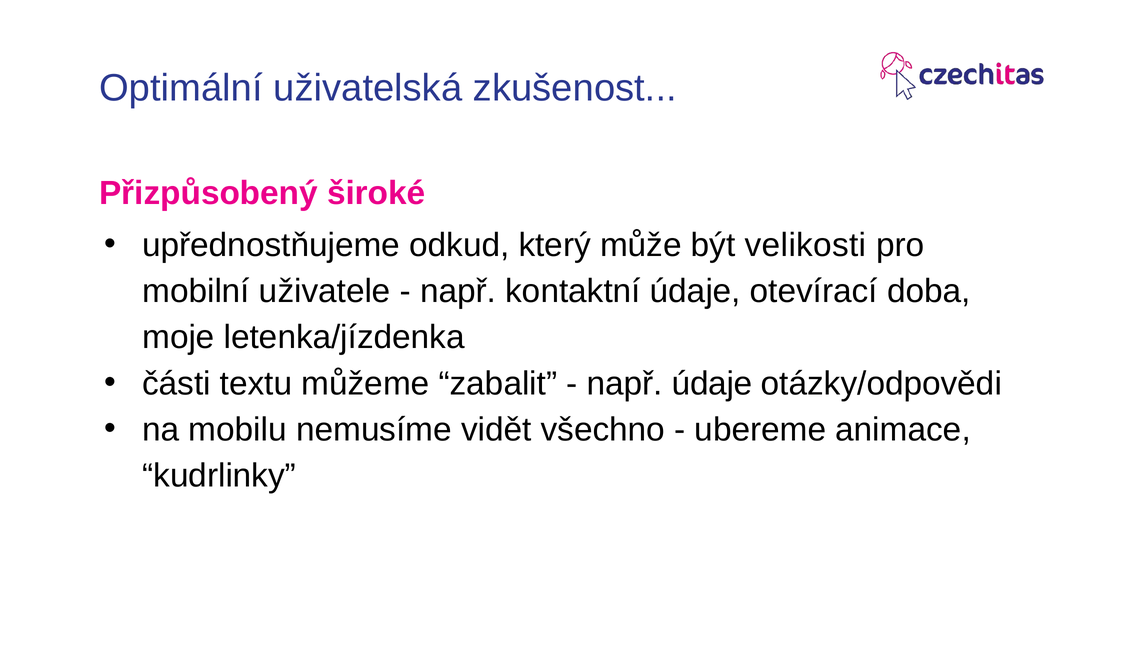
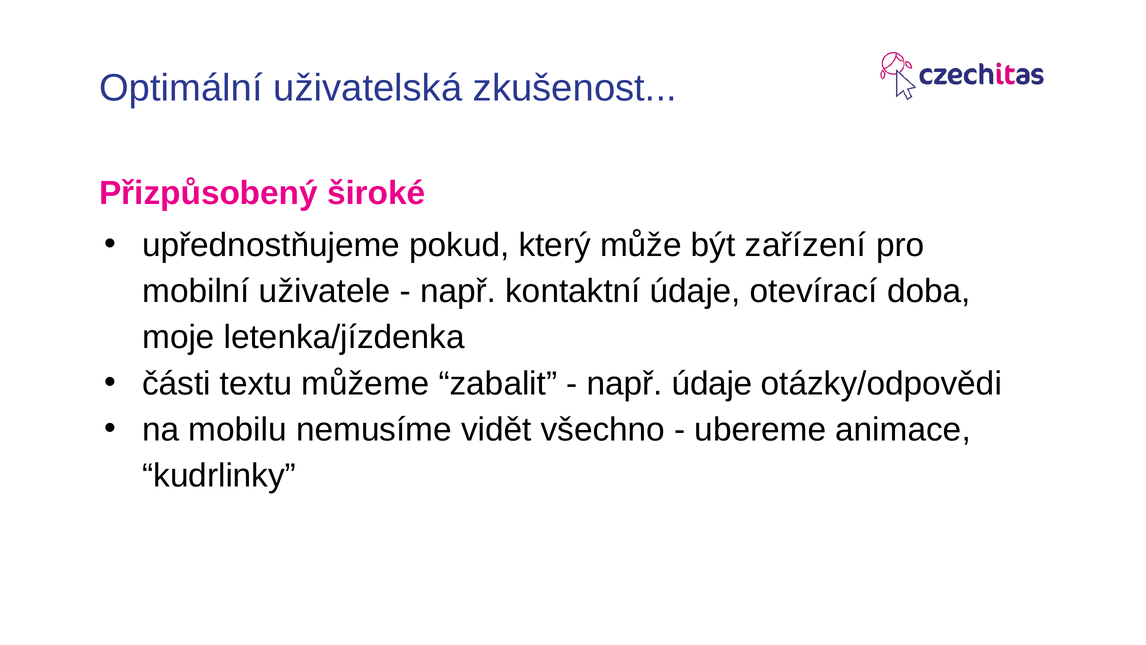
odkud: odkud -> pokud
velikosti: velikosti -> zařízení
